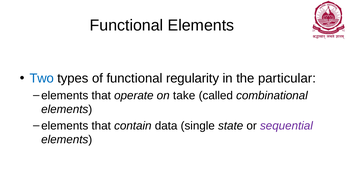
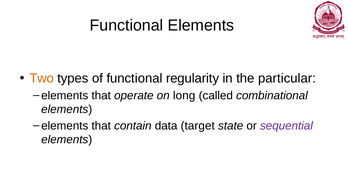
Two colour: blue -> orange
take: take -> long
single: single -> target
